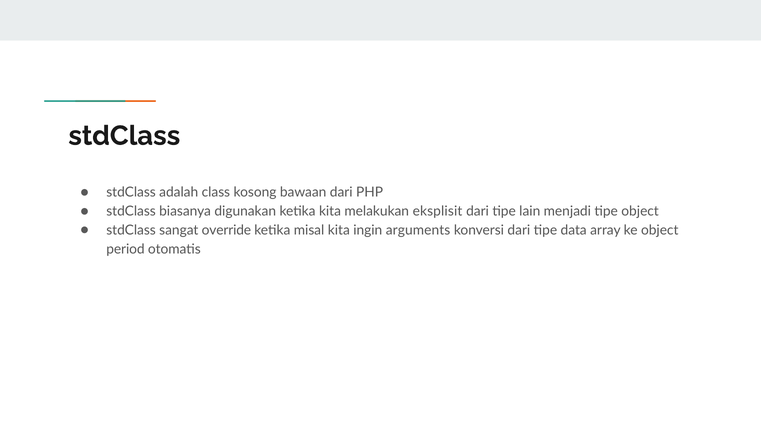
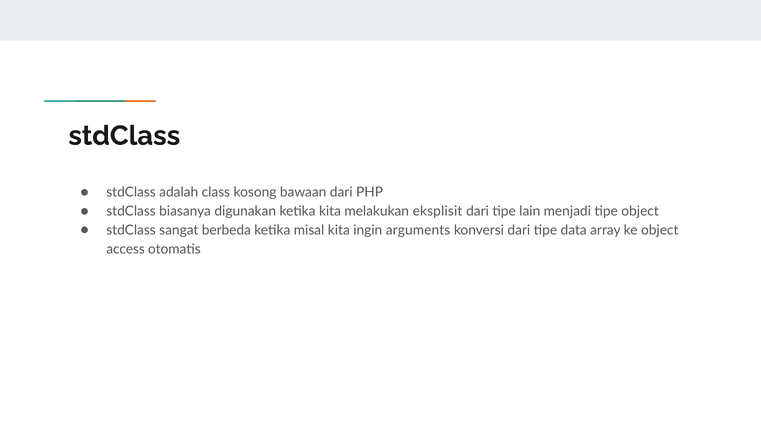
override: override -> berbeda
period: period -> access
